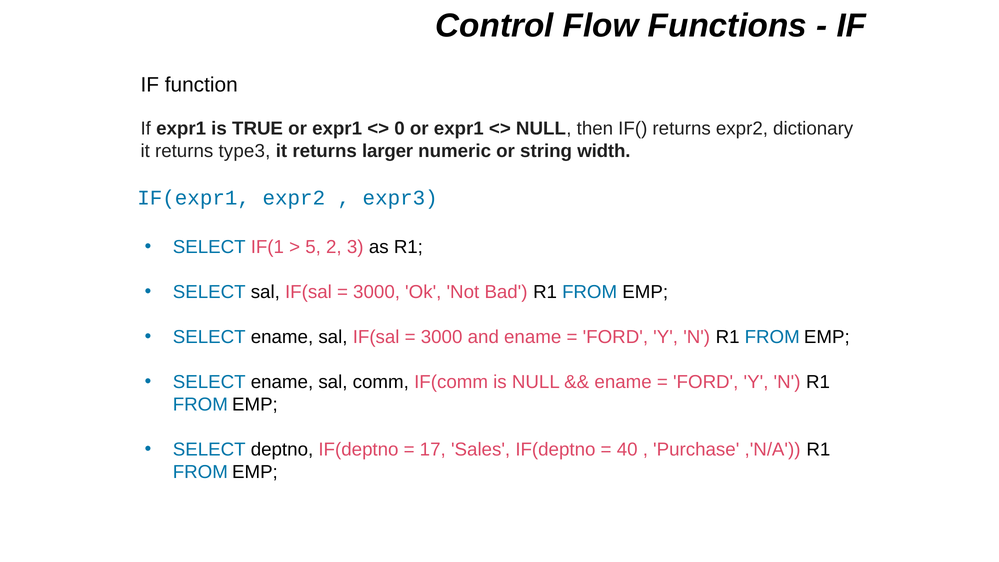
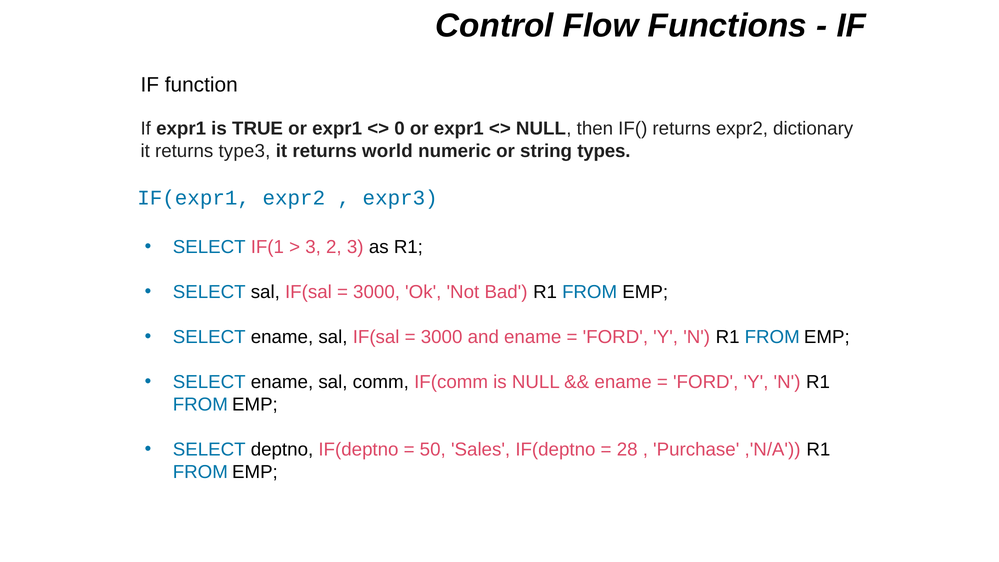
larger: larger -> world
width: width -> types
5 at (313, 247): 5 -> 3
17: 17 -> 50
40: 40 -> 28
